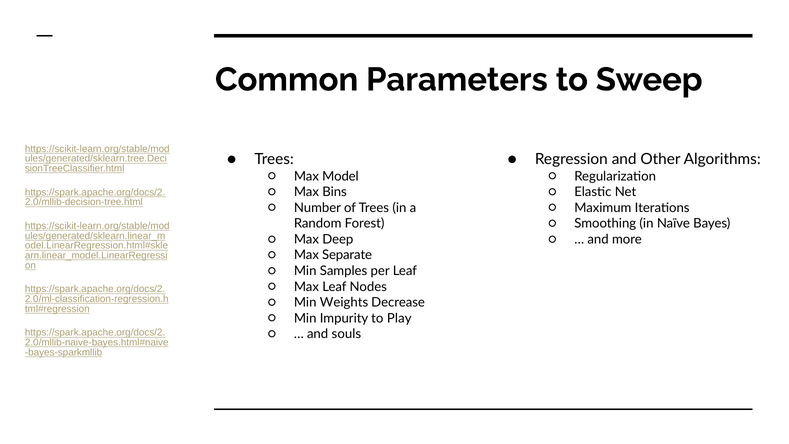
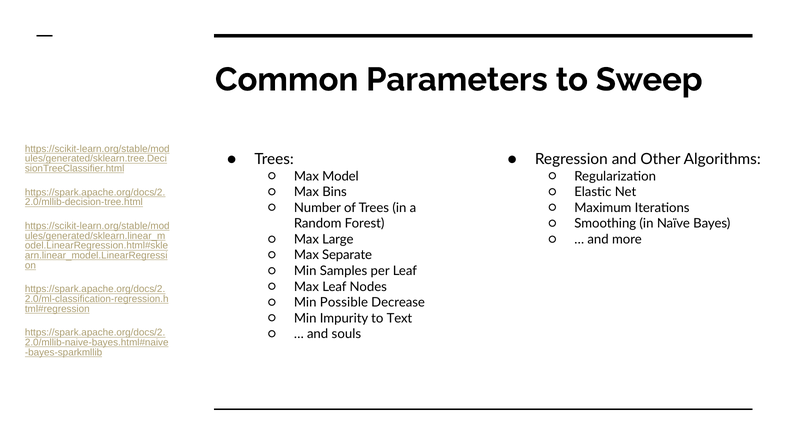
Deep: Deep -> Large
Weights: Weights -> Possible
Play: Play -> Text
